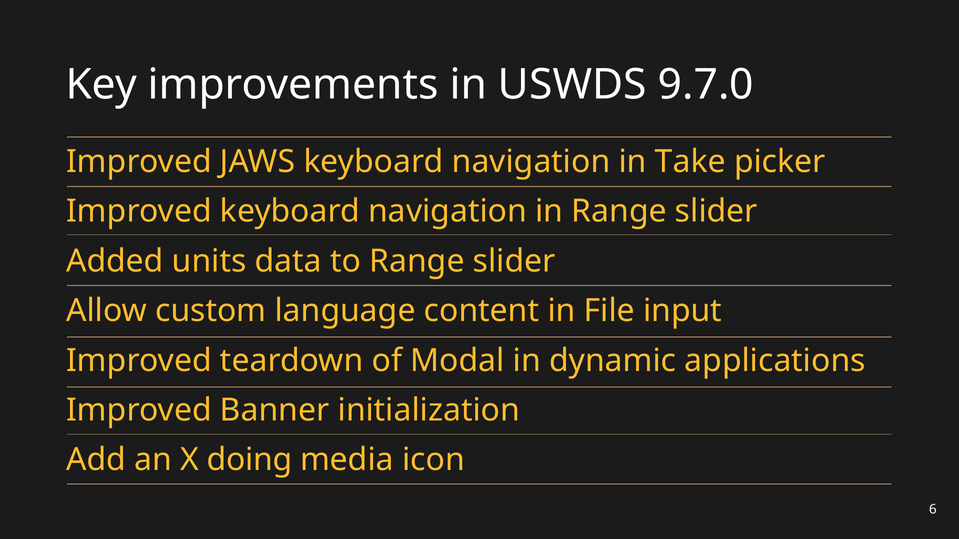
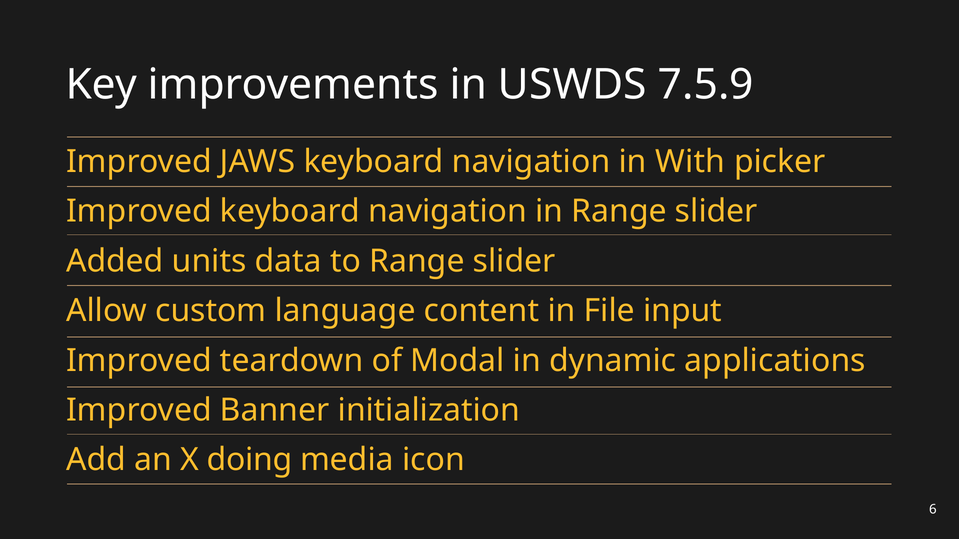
9.7.0: 9.7.0 -> 7.5.9
Take: Take -> With
